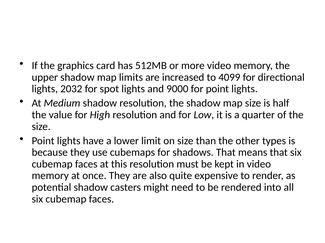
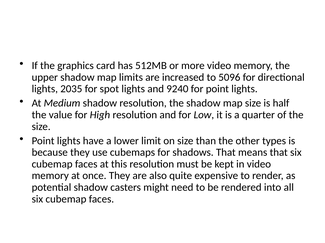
4099: 4099 -> 5096
2032: 2032 -> 2035
9000: 9000 -> 9240
